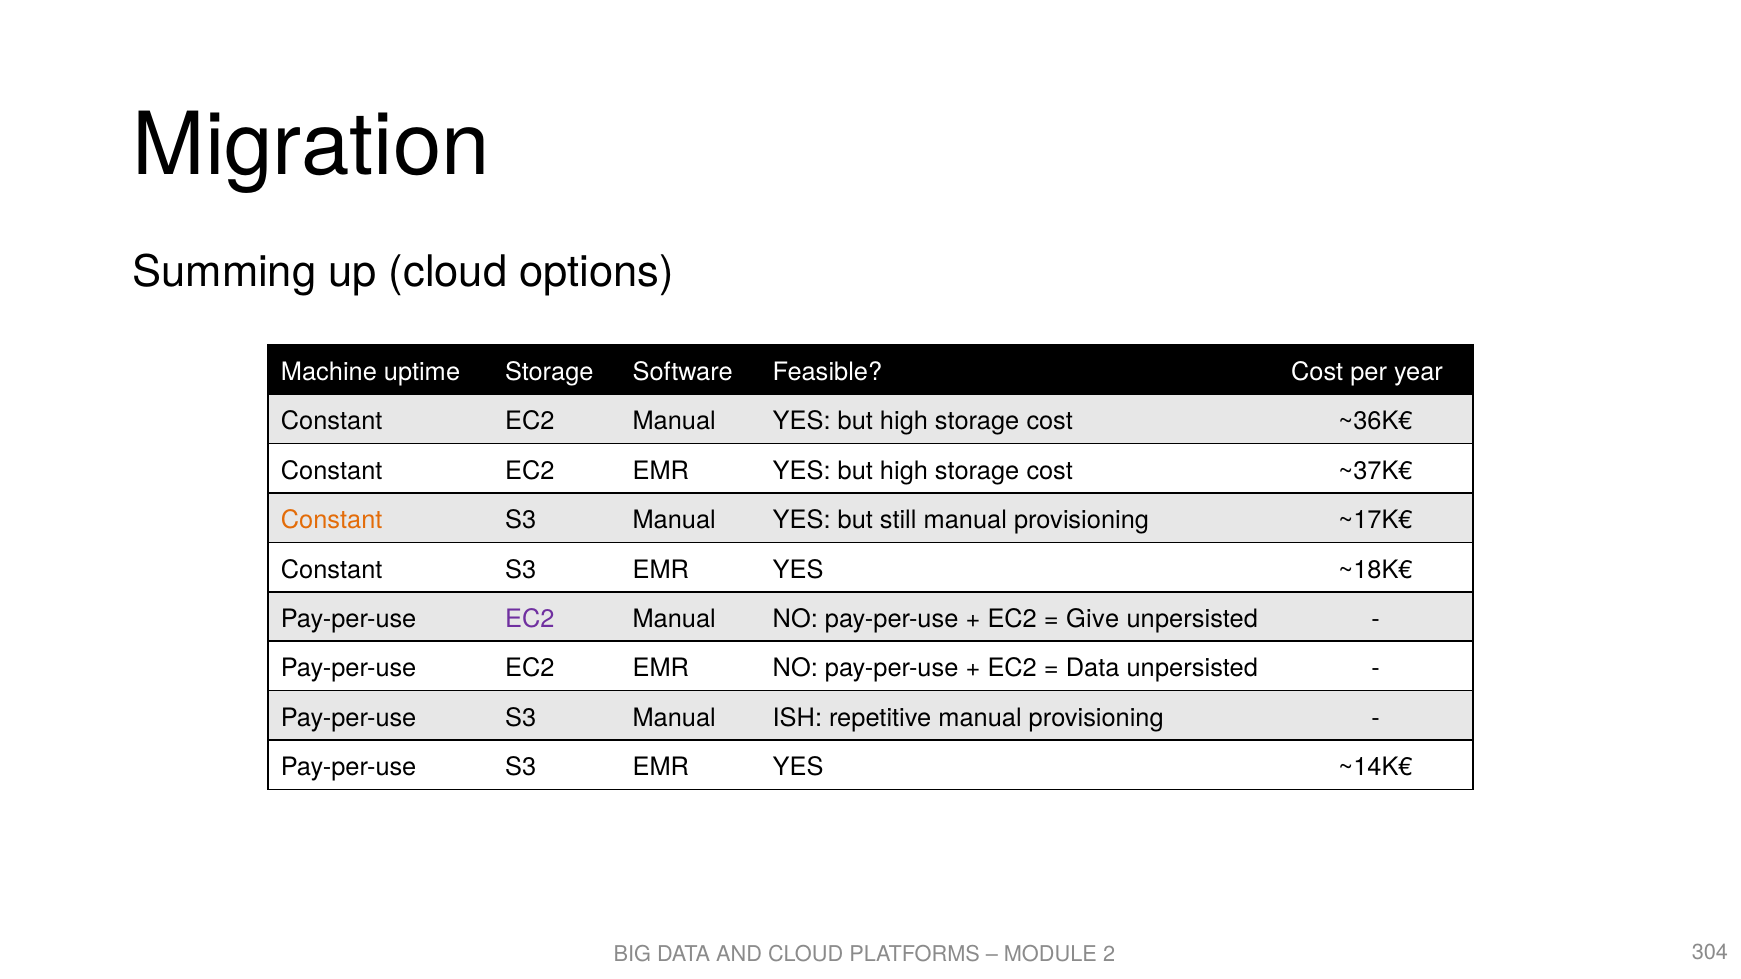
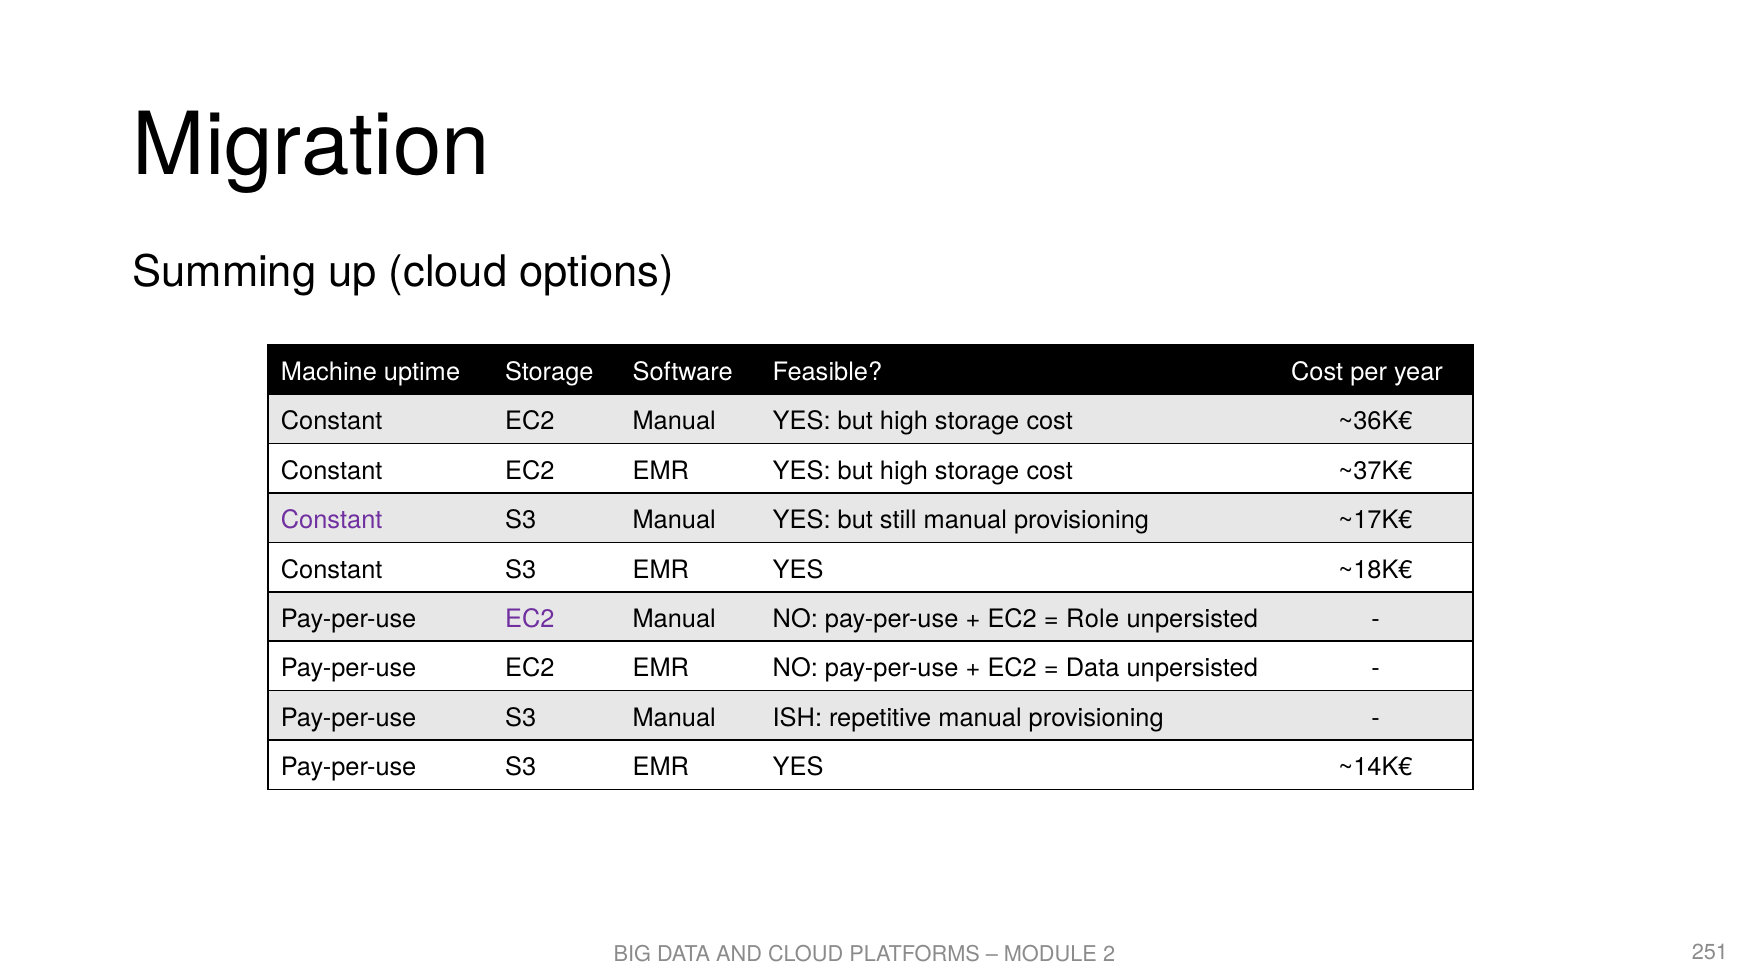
Constant at (332, 520) colour: orange -> purple
Give: Give -> Role
304: 304 -> 251
